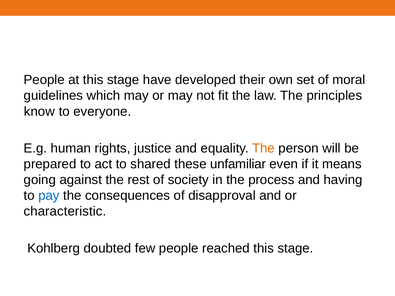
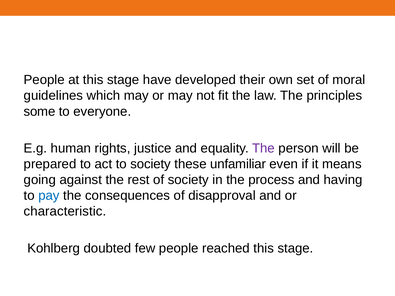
know: know -> some
The at (263, 148) colour: orange -> purple
to shared: shared -> society
